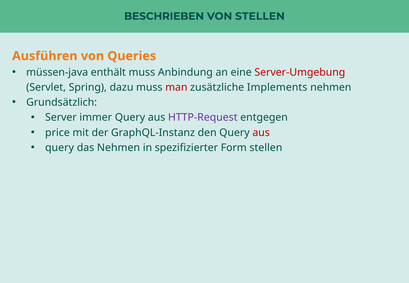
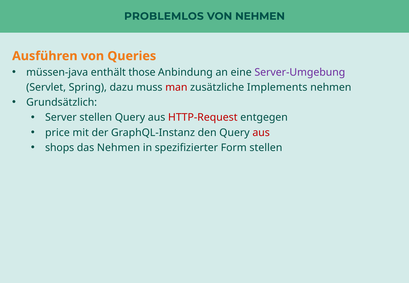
BESCHRIEBEN: BESCHRIEBEN -> PROBLEMLOS
VON STELLEN: STELLEN -> NEHMEN
enthält muss: muss -> those
Server-Umgebung colour: red -> purple
Server immer: immer -> stellen
HTTP-Request colour: purple -> red
query at (60, 148): query -> shops
